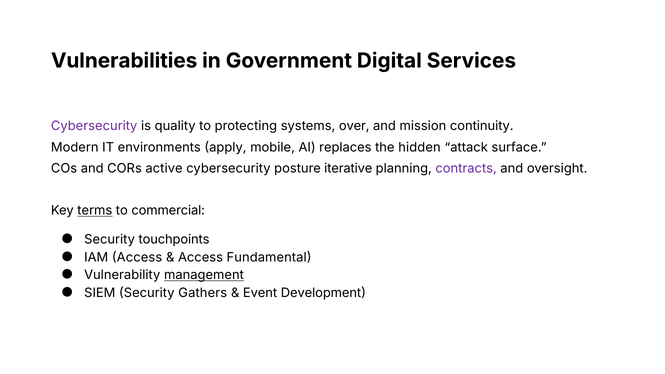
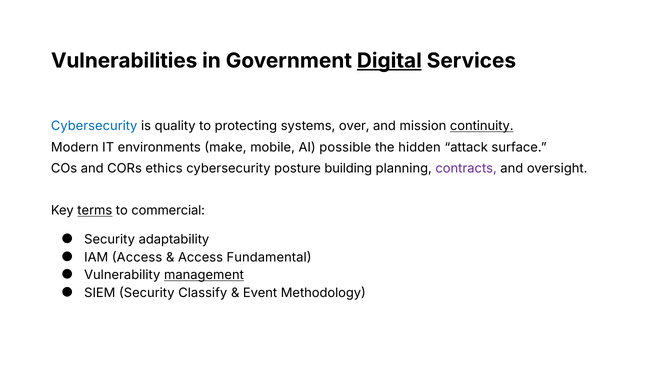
Digital underline: none -> present
Cybersecurity at (94, 126) colour: purple -> blue
continuity underline: none -> present
apply: apply -> make
replaces: replaces -> possible
active: active -> ethics
iterative: iterative -> building
touchpoints: touchpoints -> adaptability
Gathers: Gathers -> Classify
Development: Development -> Methodology
